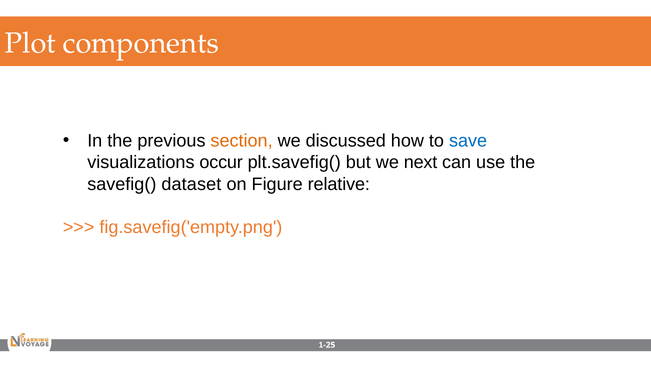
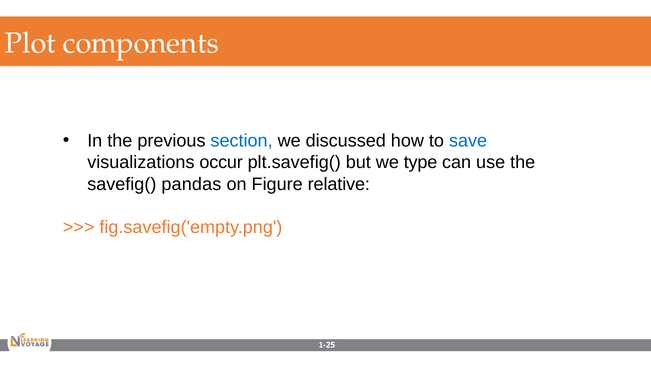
section colour: orange -> blue
next: next -> type
dataset: dataset -> pandas
